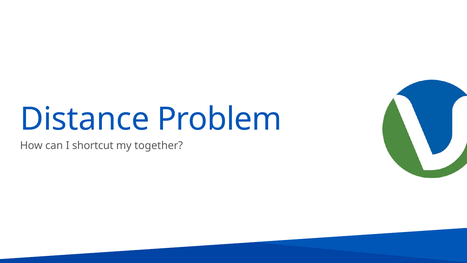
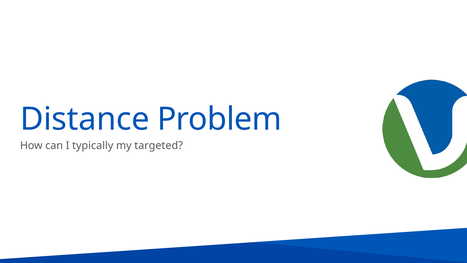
shortcut: shortcut -> typically
together: together -> targeted
